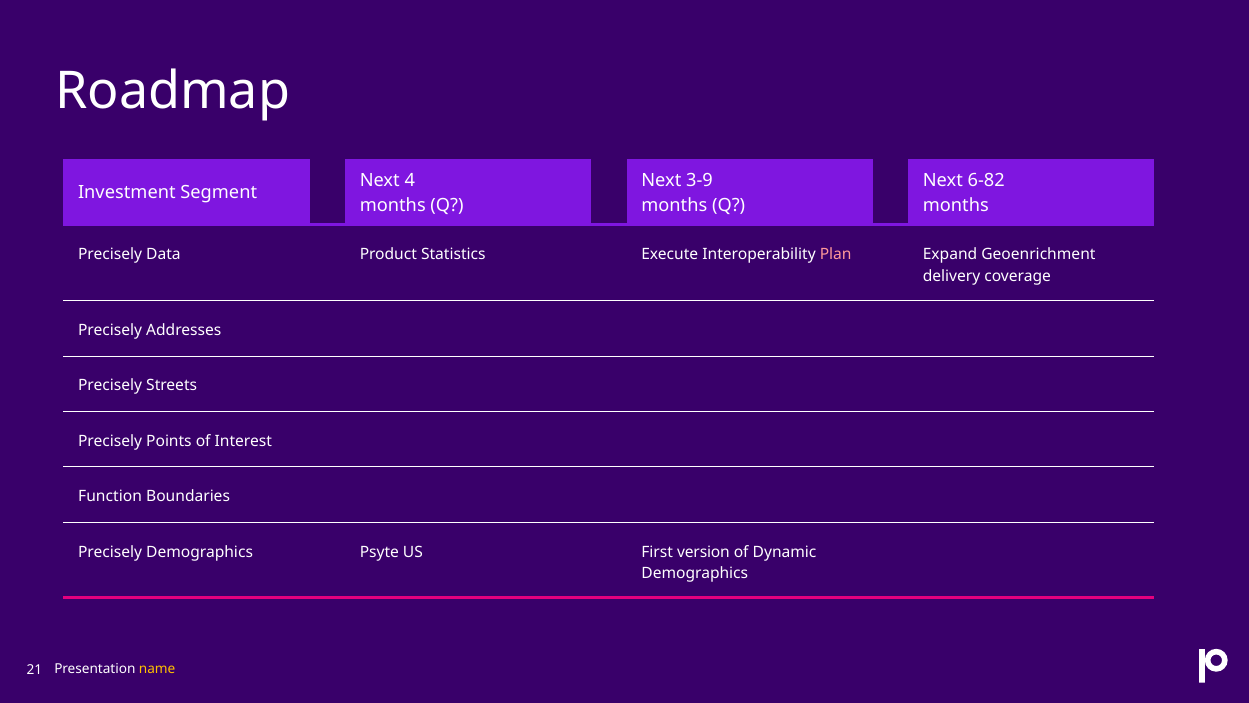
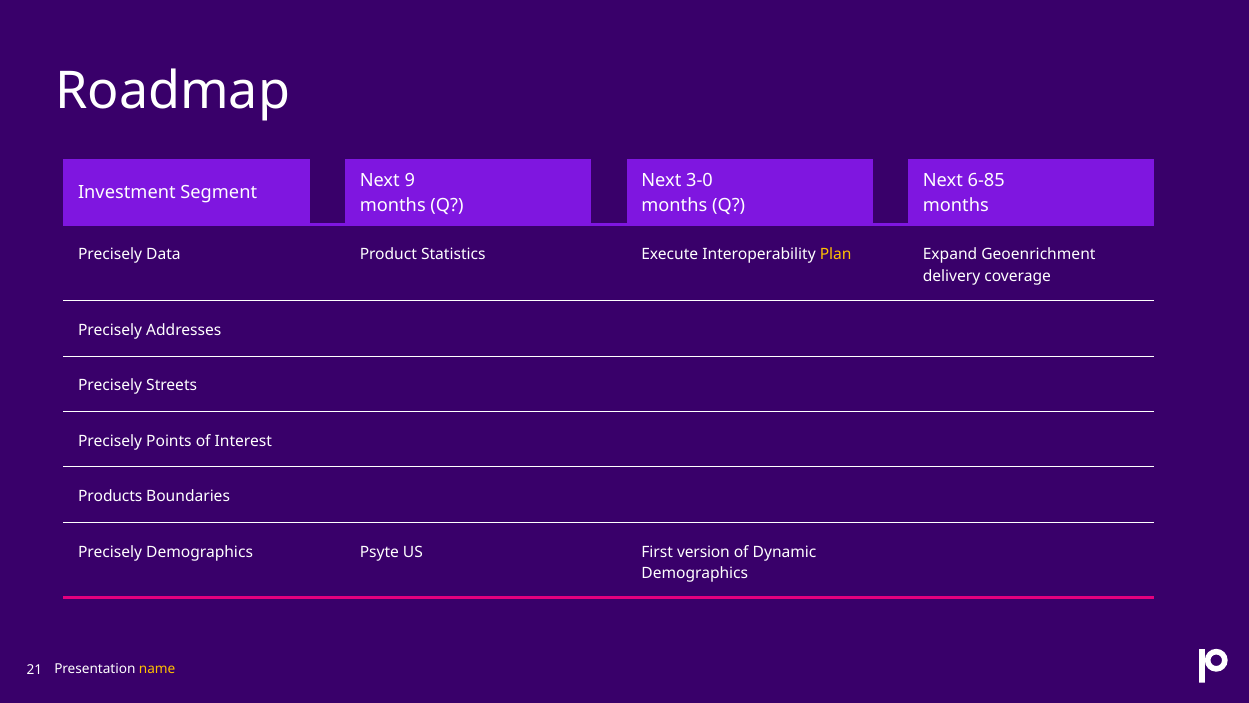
4: 4 -> 9
3-9: 3-9 -> 3-0
6-82: 6-82 -> 6-85
Plan colour: pink -> yellow
Function: Function -> Products
